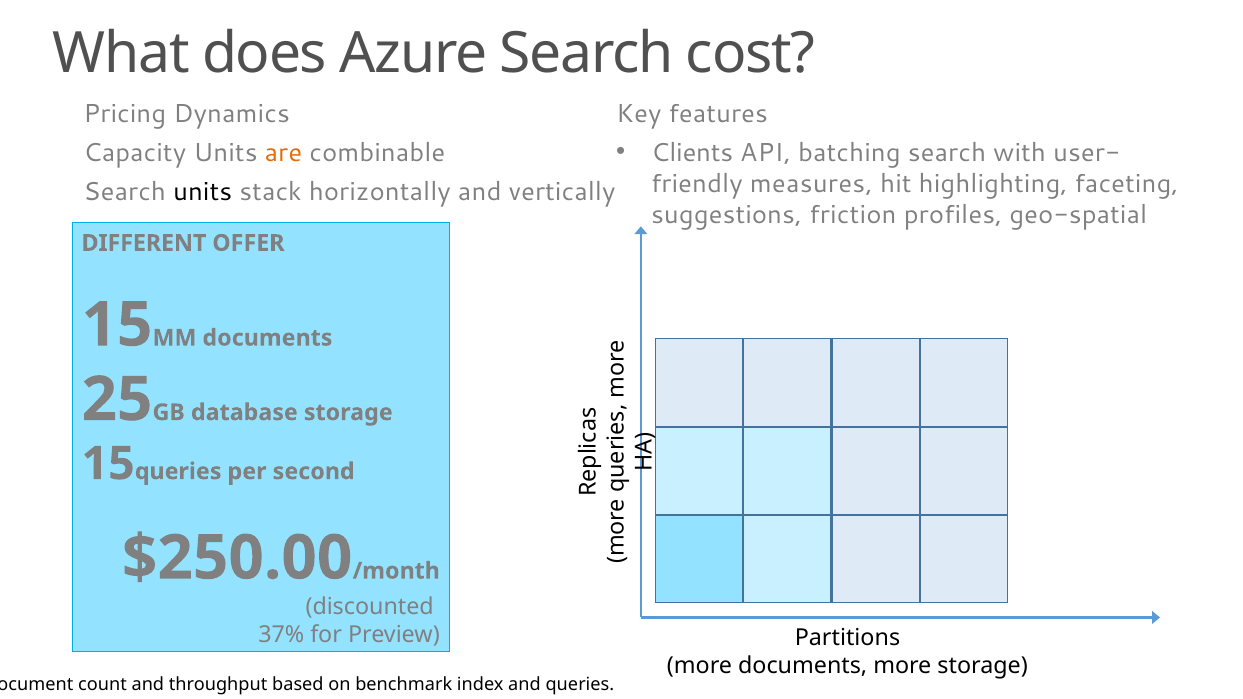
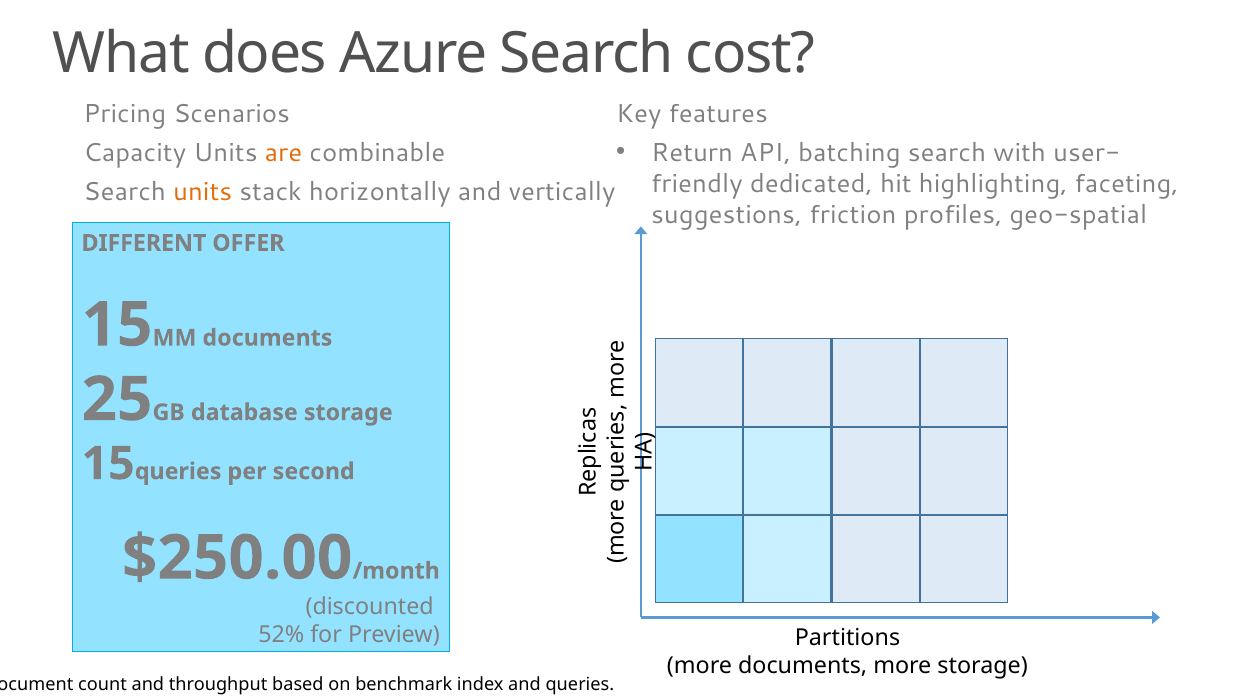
Dynamics: Dynamics -> Scenarios
Clients: Clients -> Return
measures: measures -> dedicated
units at (203, 192) colour: black -> orange
37%: 37% -> 52%
